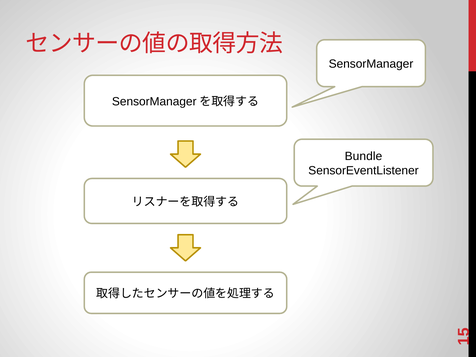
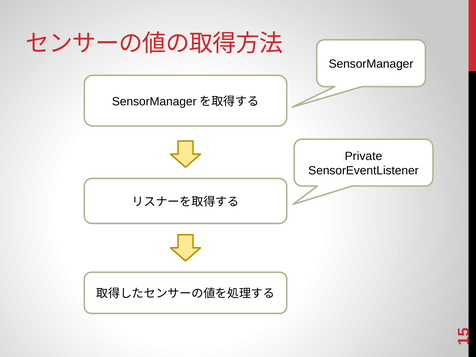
Bundle: Bundle -> Private
